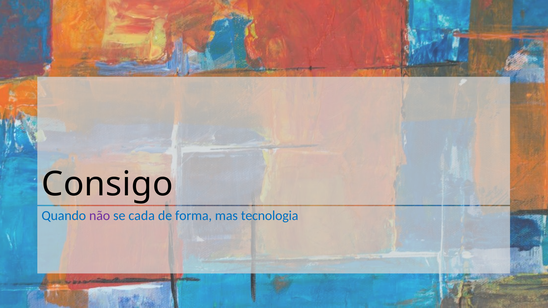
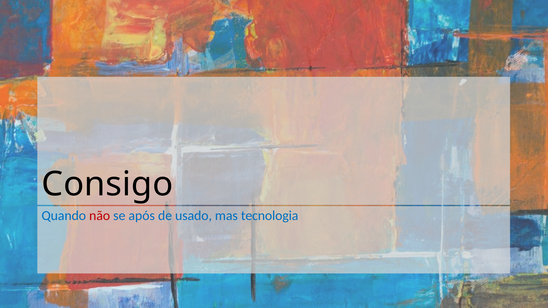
não colour: purple -> red
cada: cada -> após
forma: forma -> usado
